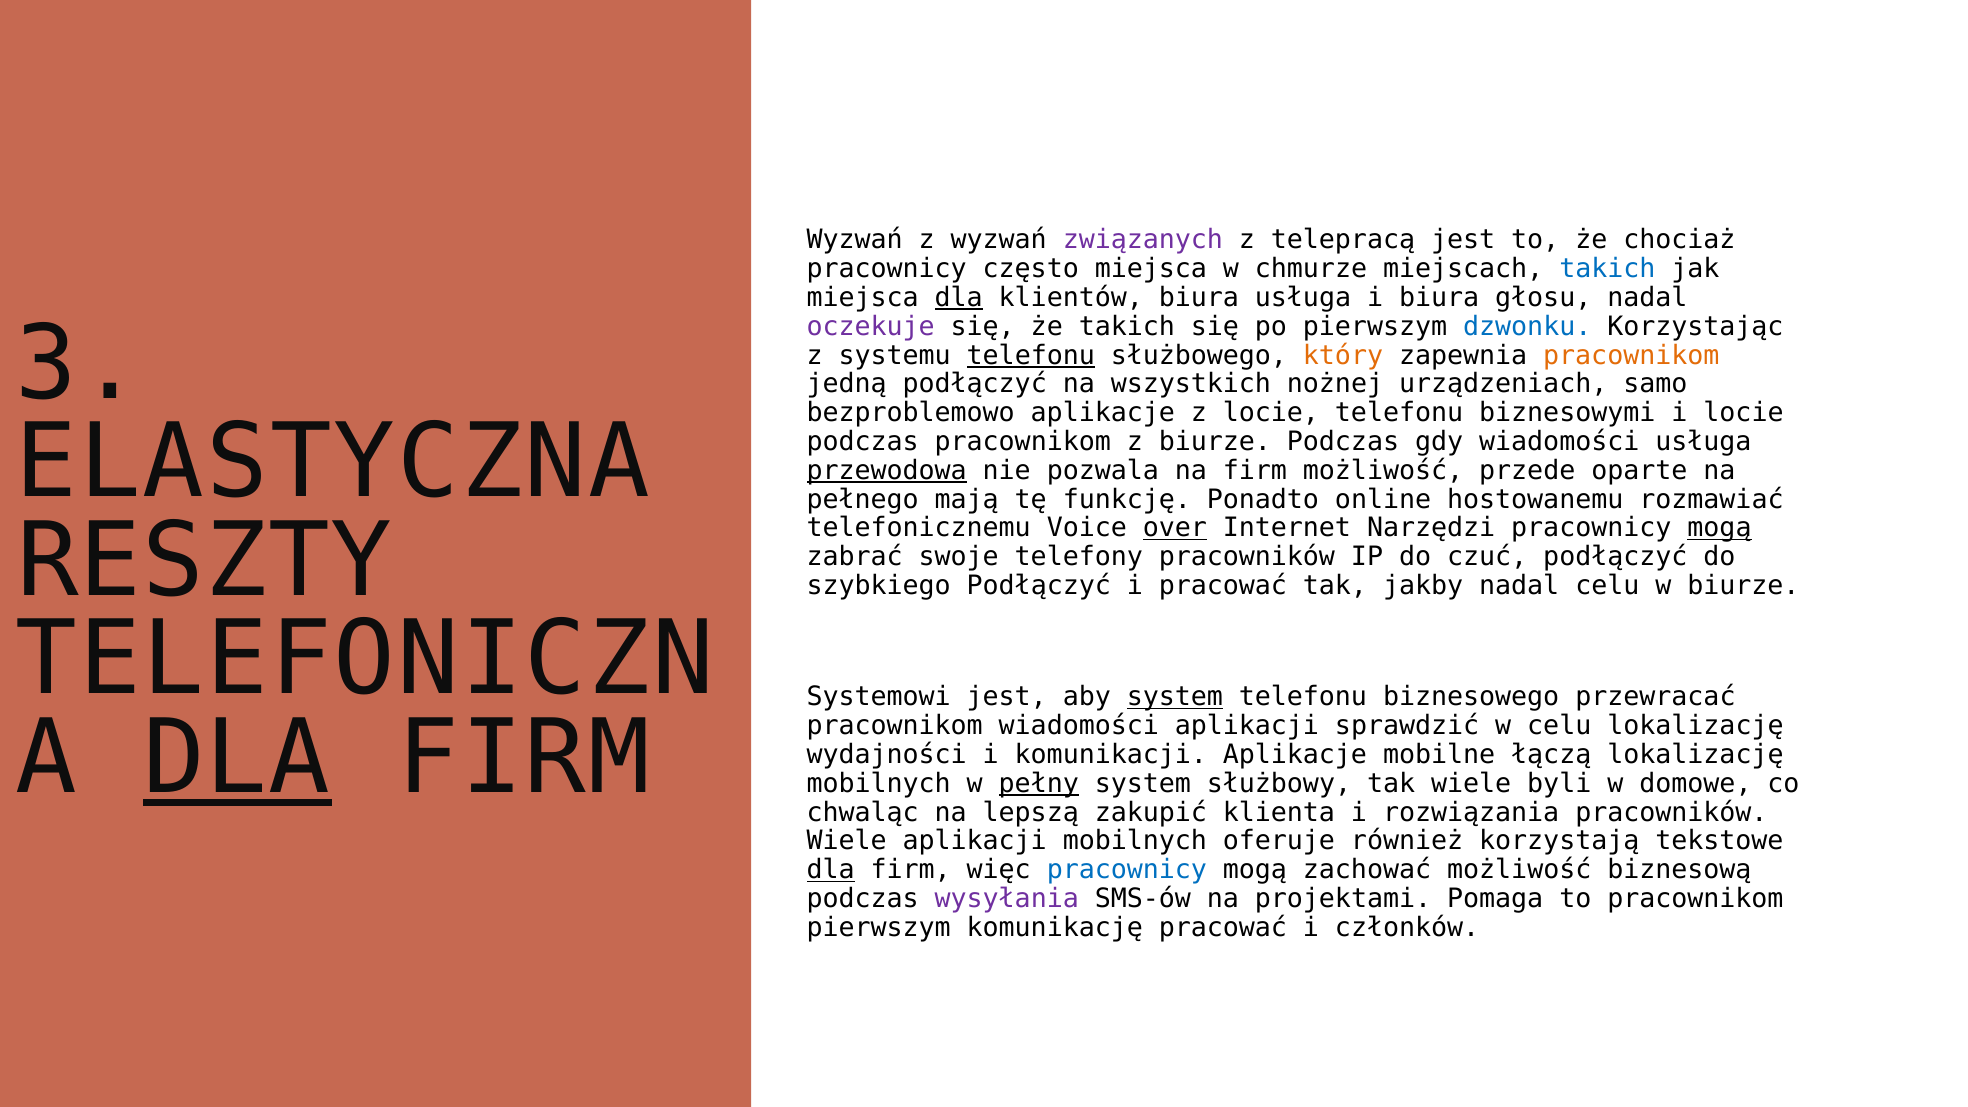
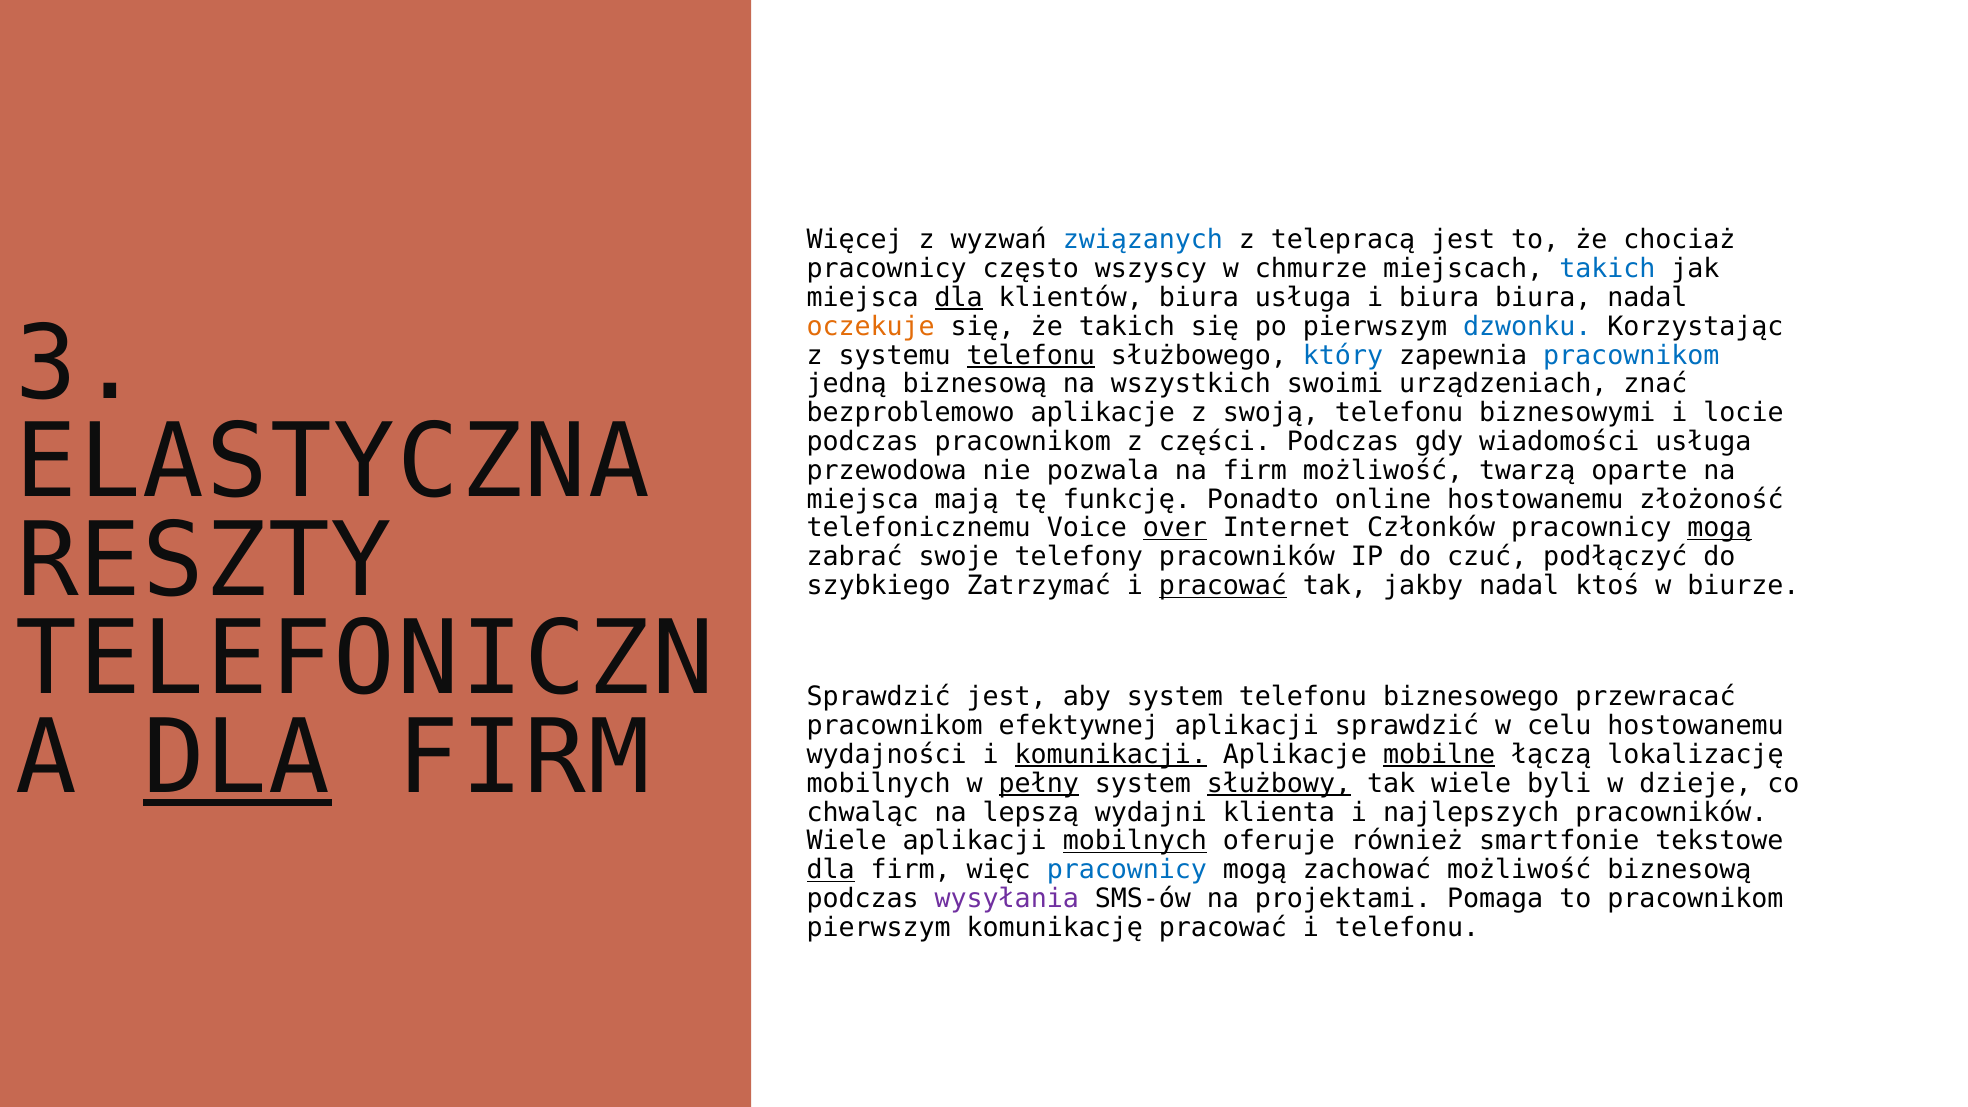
Wyzwań at (855, 240): Wyzwań -> Więcej
związanych colour: purple -> blue
często miejsca: miejsca -> wszyscy
biura głosu: głosu -> biura
oczekuje colour: purple -> orange
który colour: orange -> blue
pracownikom at (1631, 355) colour: orange -> blue
jedną podłączyć: podłączyć -> biznesową
nożnej: nożnej -> swoimi
samo: samo -> znać
z locie: locie -> swoją
z biurze: biurze -> części
przewodowa underline: present -> none
przede: przede -> twarzą
pełnego at (863, 499): pełnego -> miejsca
rozmawiać: rozmawiać -> złożoność
Narzędzi: Narzędzi -> Członków
szybkiego Podłączyć: Podłączyć -> Zatrzymać
pracować at (1223, 586) underline: none -> present
nadal celu: celu -> ktoś
Systemowi at (879, 697): Systemowi -> Sprawdzić
system at (1175, 697) underline: present -> none
pracownikom wiadomości: wiadomości -> efektywnej
celu lokalizację: lokalizację -> hostowanemu
komunikacji underline: none -> present
mobilne underline: none -> present
służbowy underline: none -> present
domowe: domowe -> dzieje
zakupić: zakupić -> wydajni
rozwiązania: rozwiązania -> najlepszych
mobilnych at (1135, 841) underline: none -> present
korzystają: korzystają -> smartfonie
i członków: członków -> telefonu
